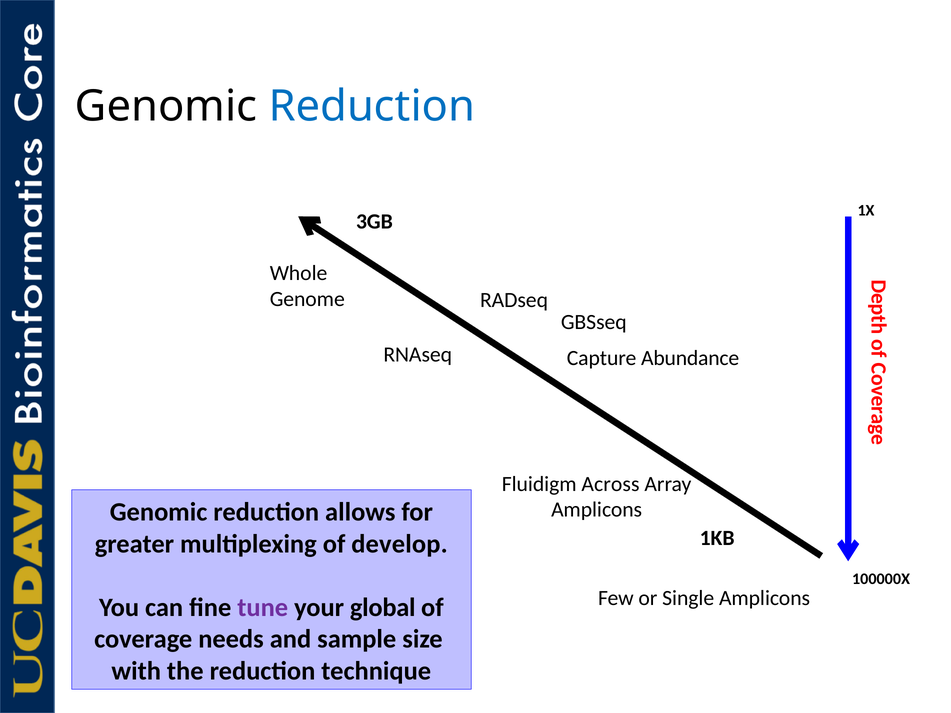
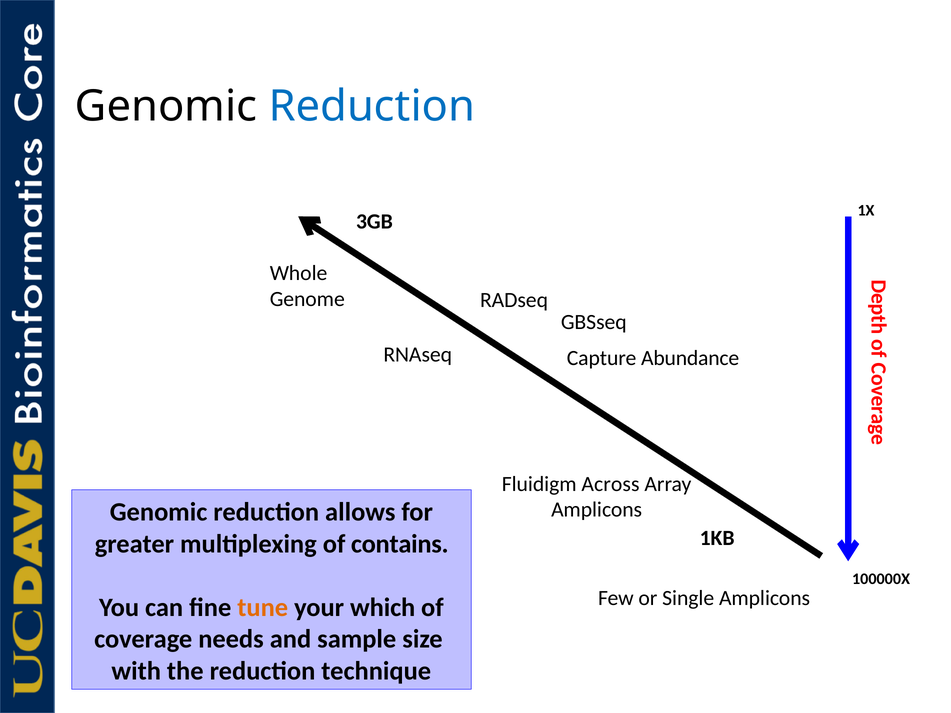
develop: develop -> contains
tune colour: purple -> orange
global: global -> which
